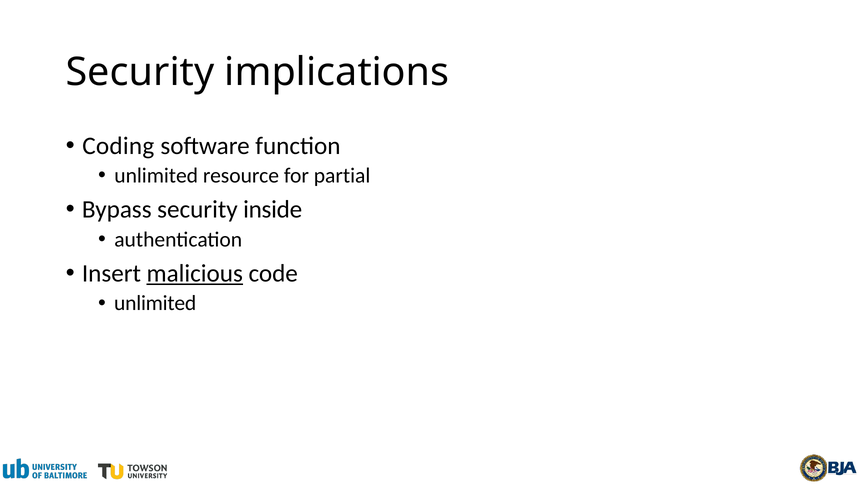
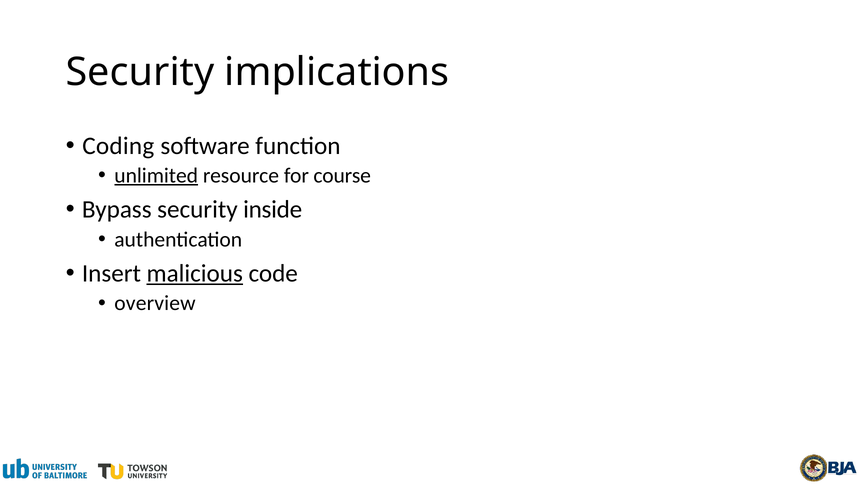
unlimited at (156, 176) underline: none -> present
partial: partial -> course
unlimited at (155, 304): unlimited -> overview
